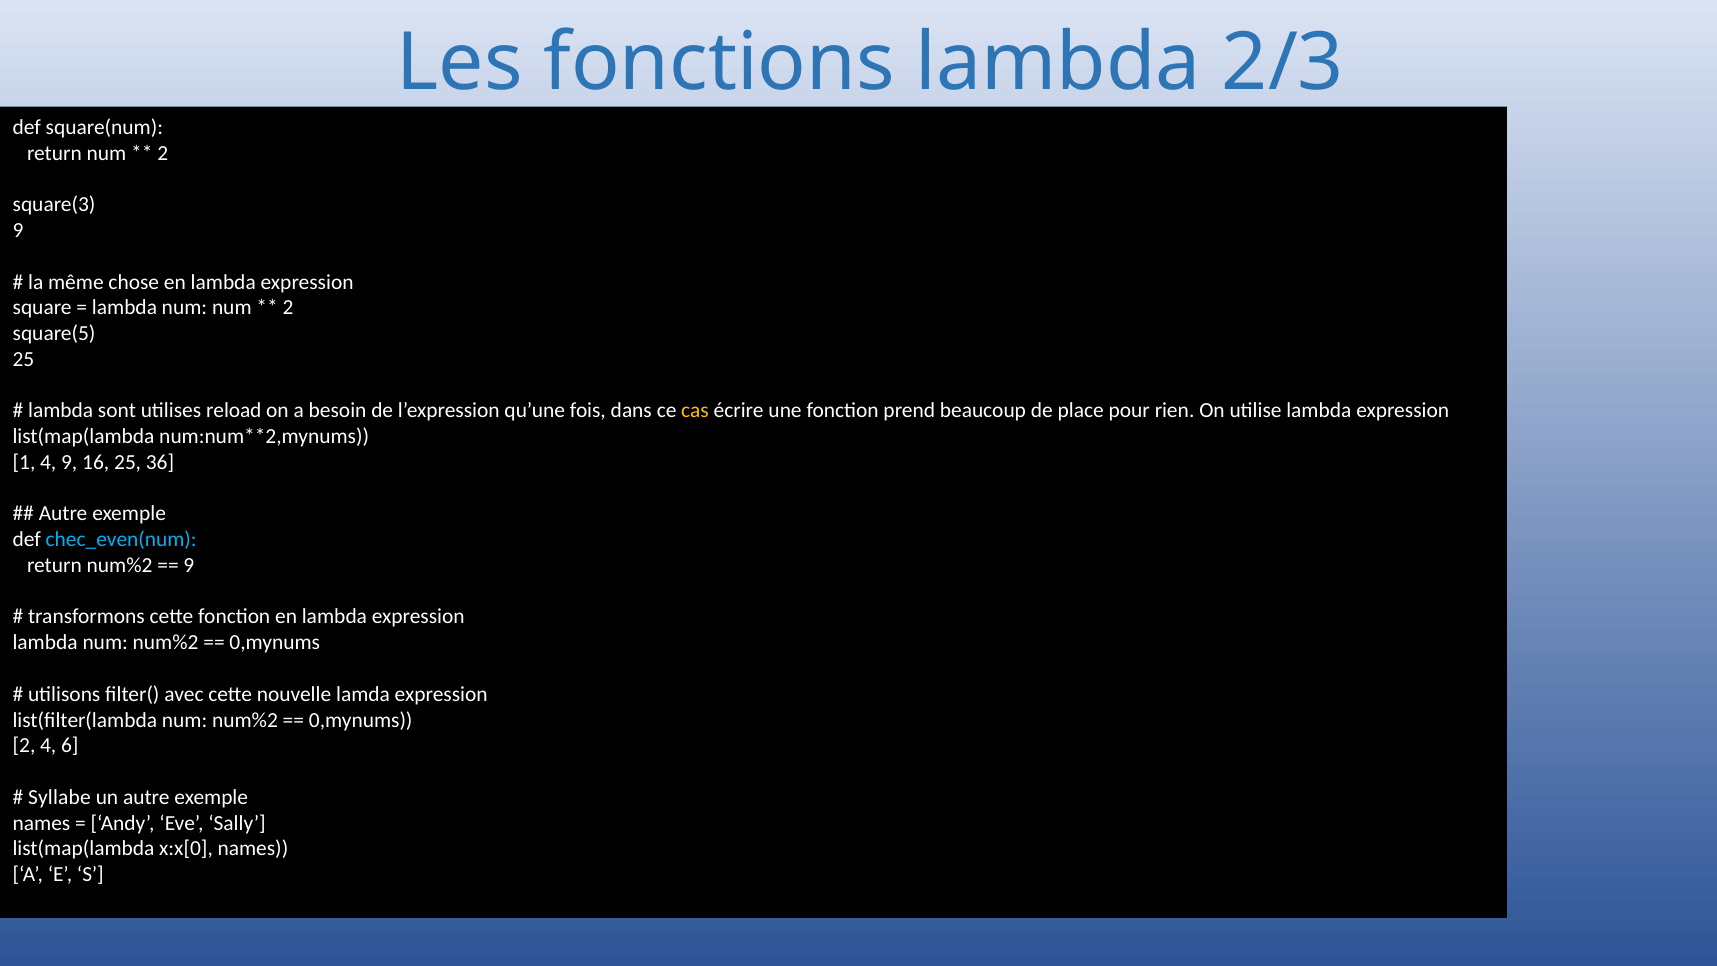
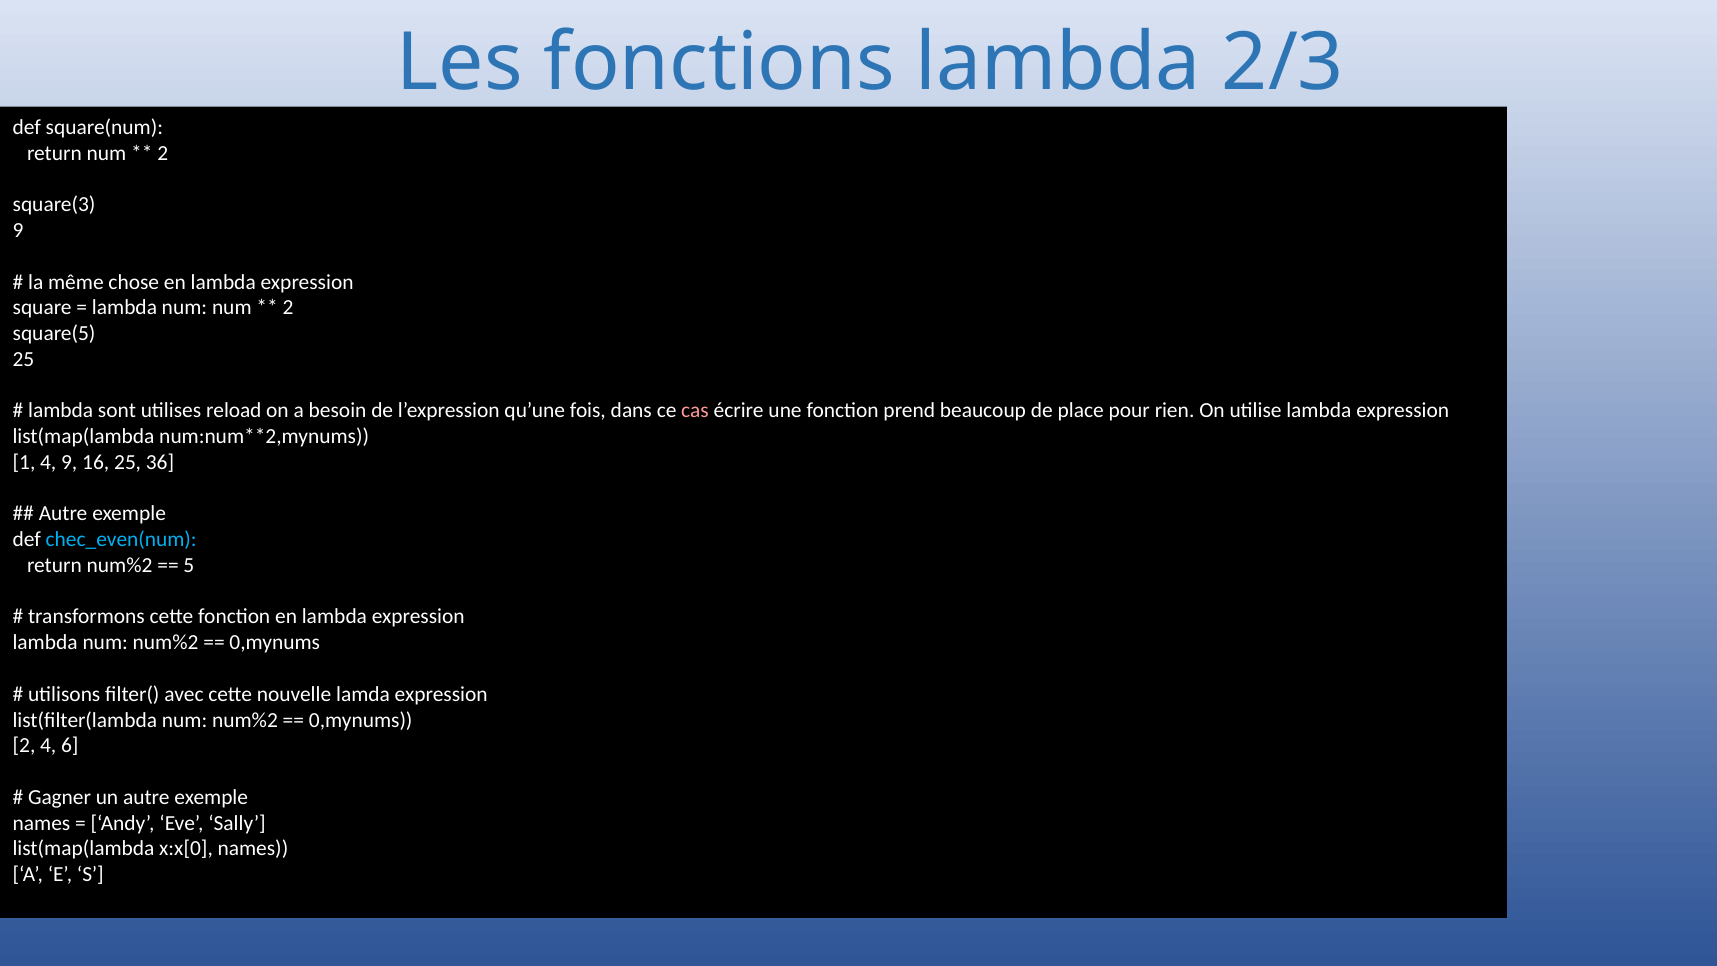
cas colour: yellow -> pink
9 at (189, 565): 9 -> 5
Syllabe: Syllabe -> Gagner
